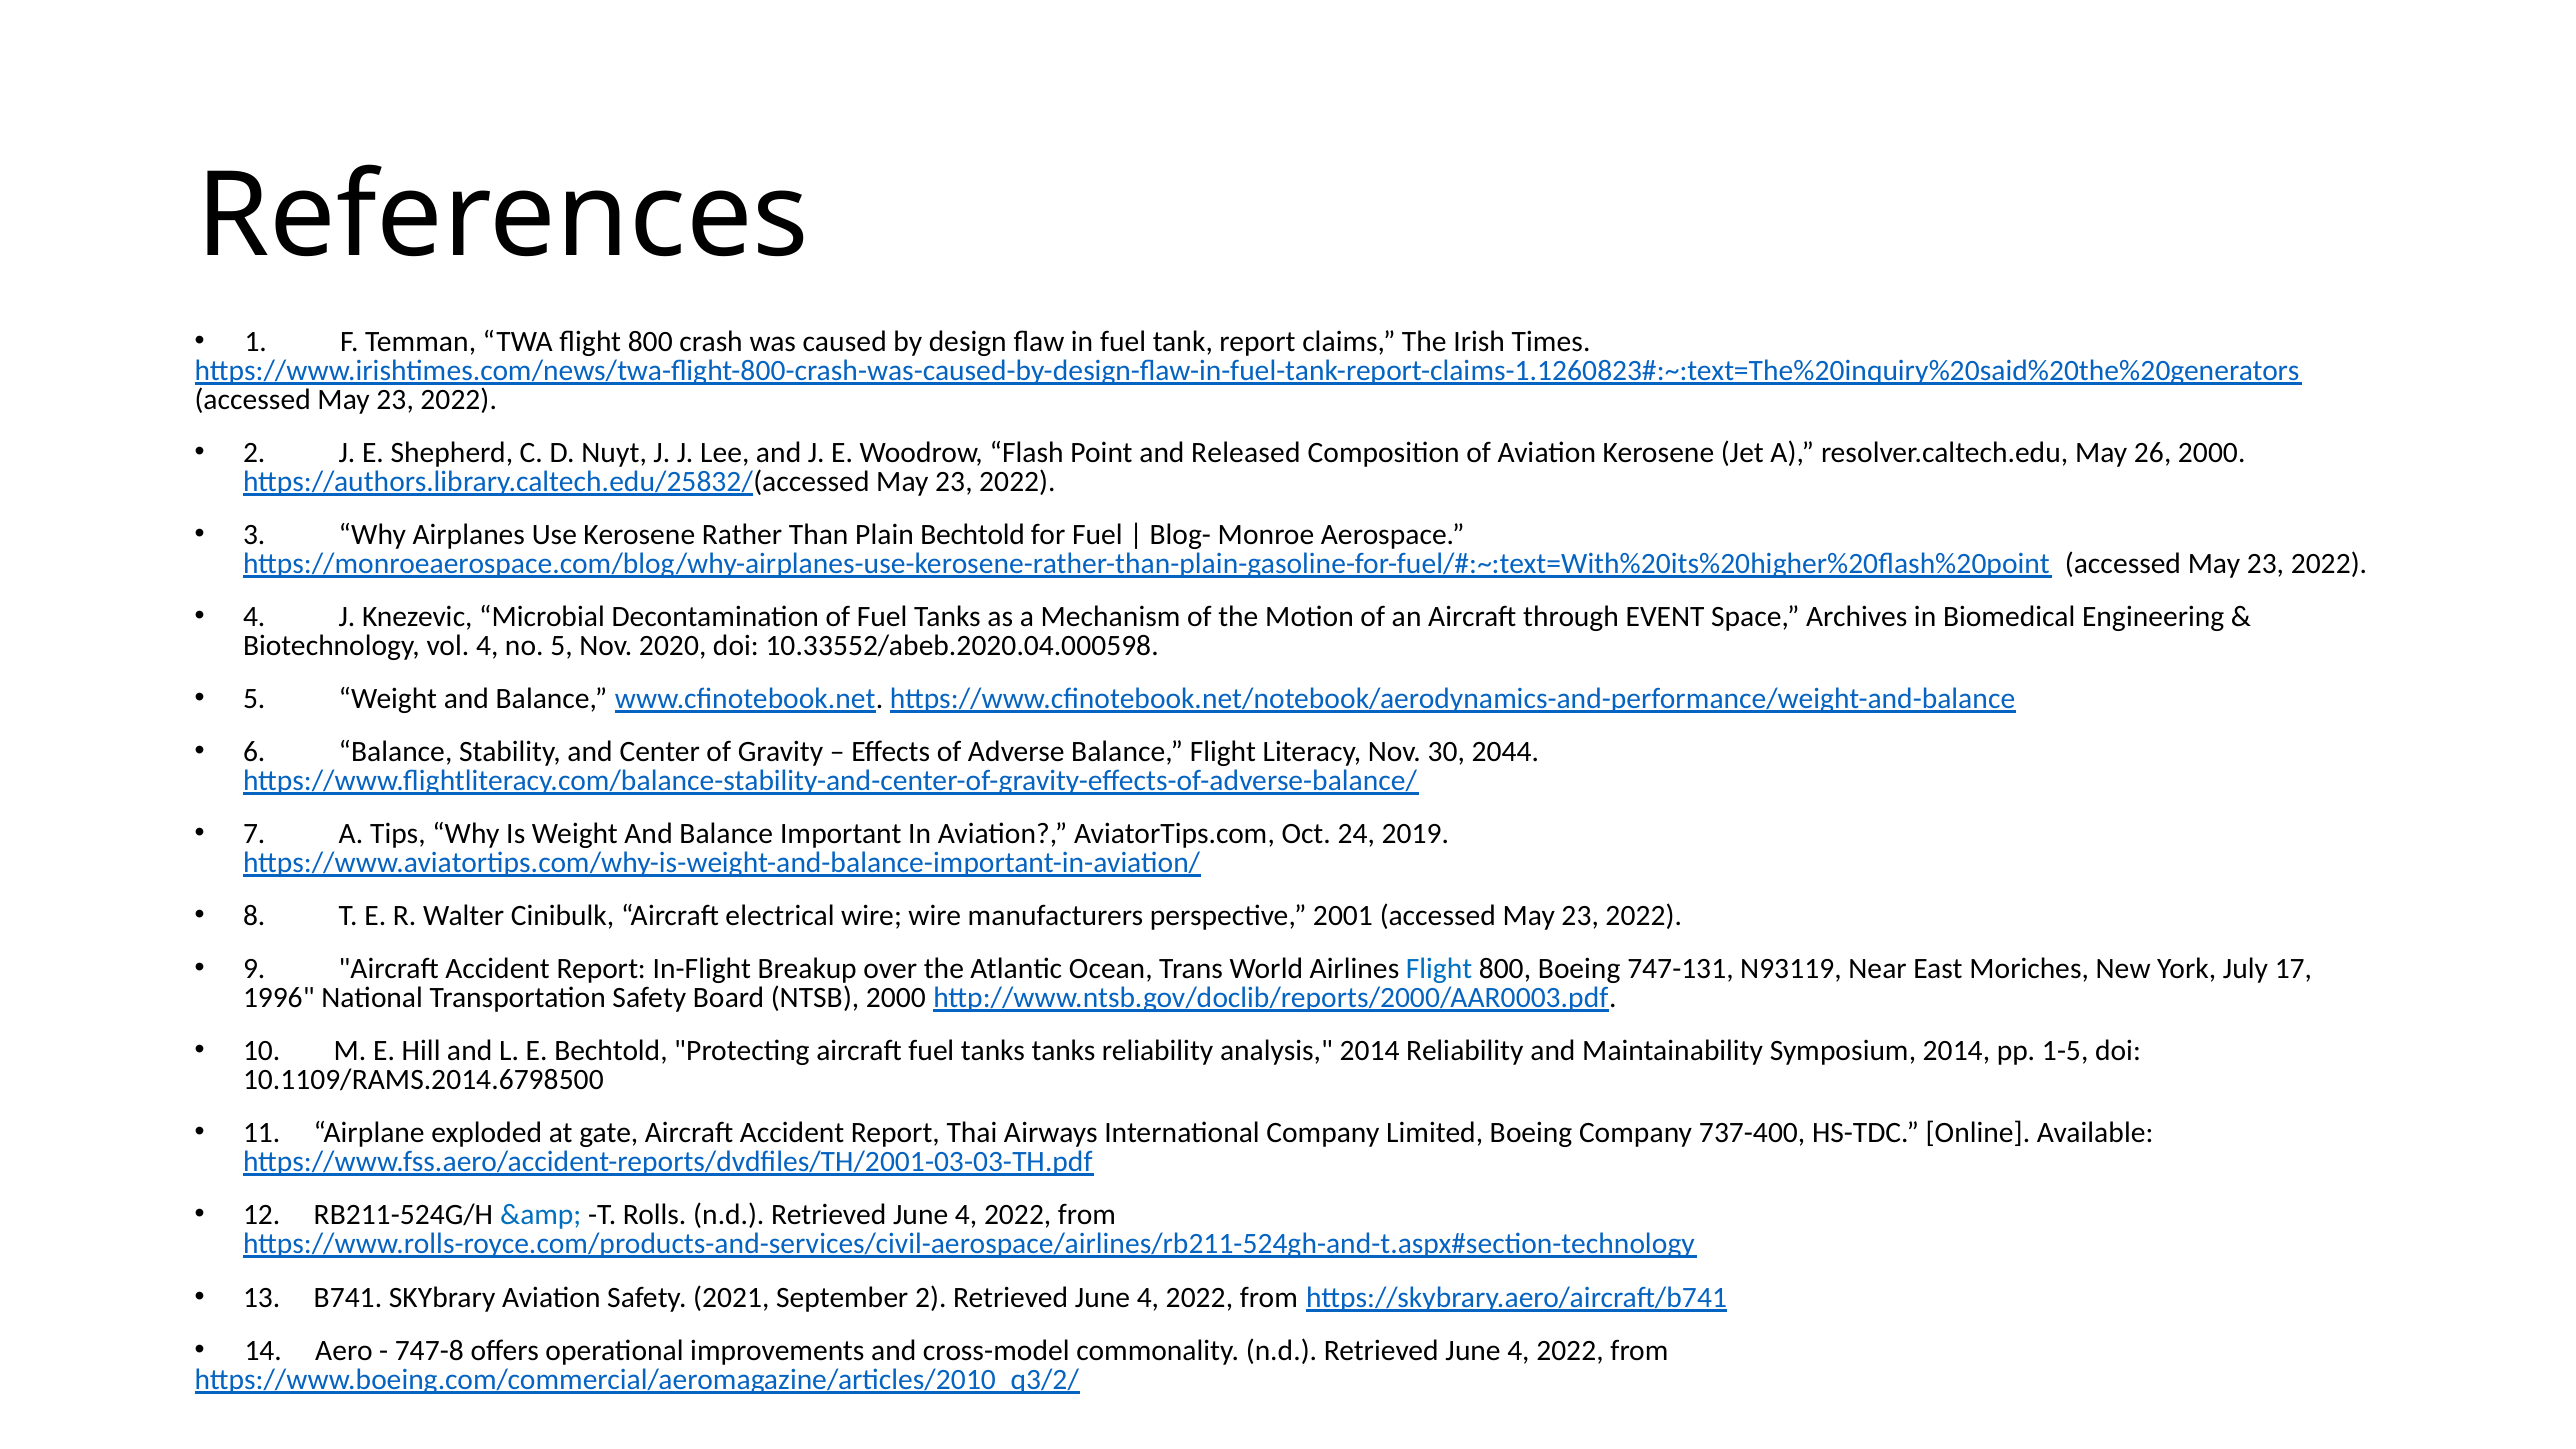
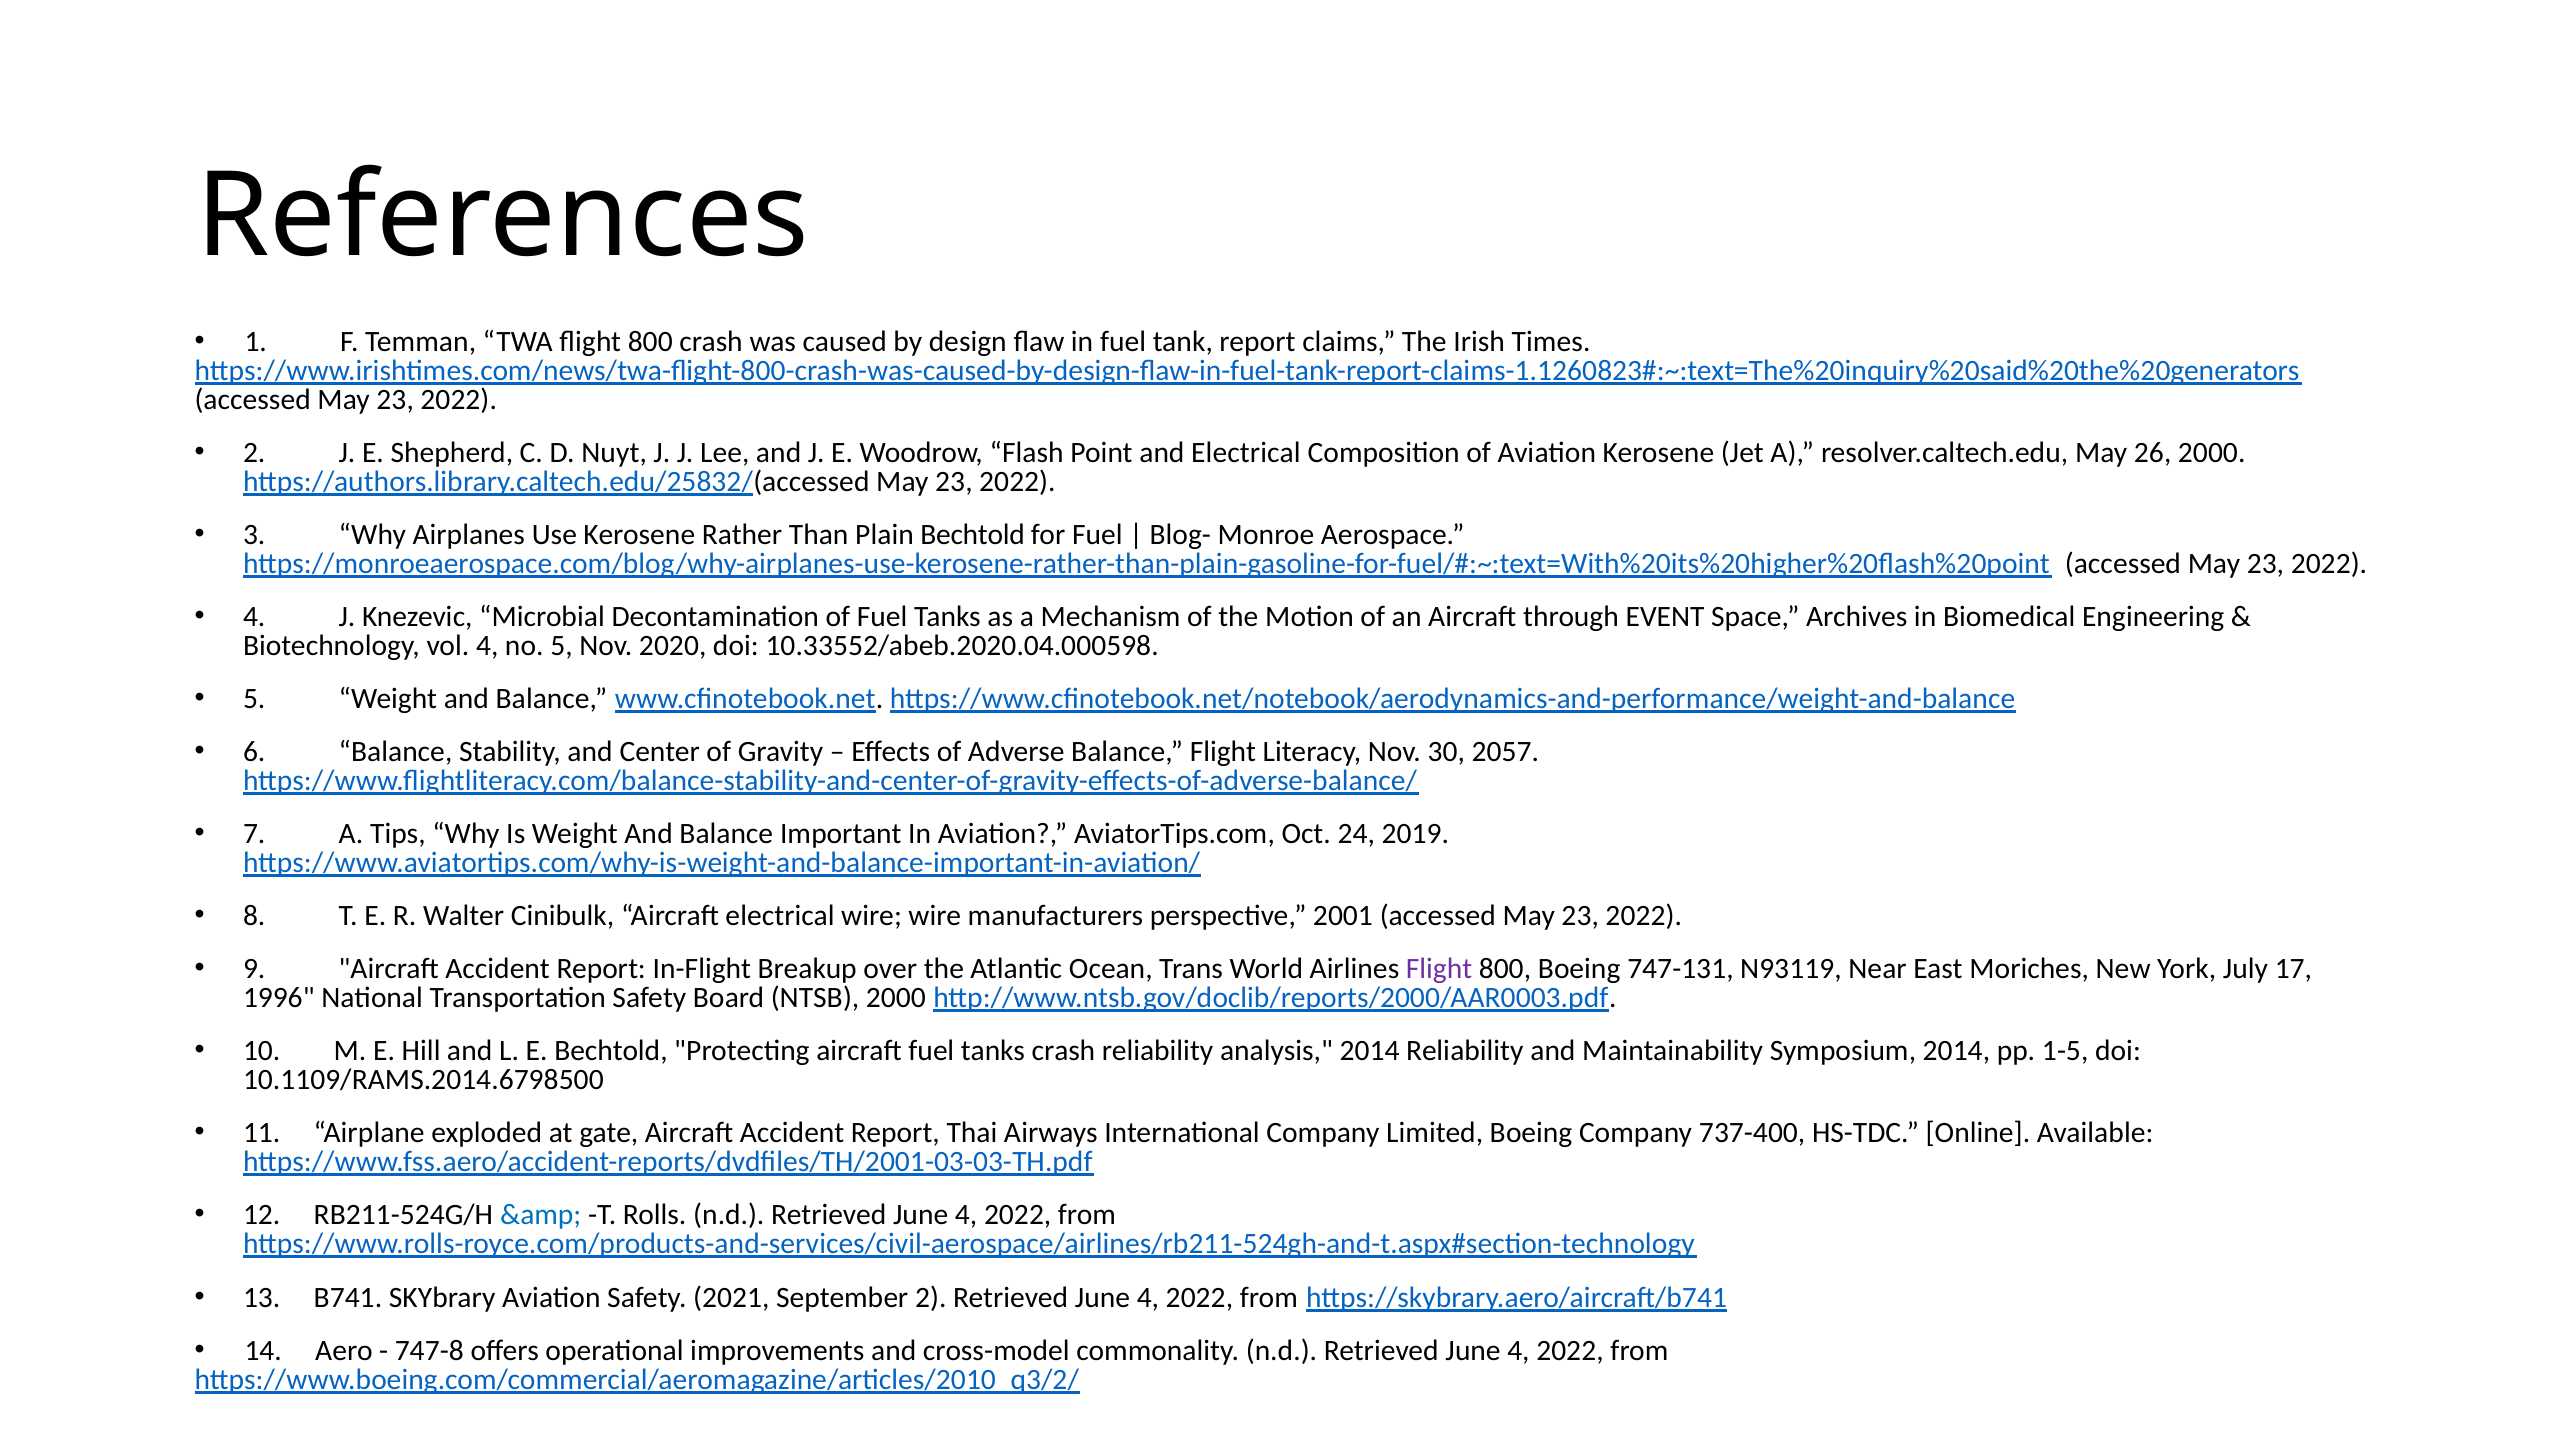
and Released: Released -> Electrical
2044: 2044 -> 2057
Flight at (1439, 969) colour: blue -> purple
tanks tanks: tanks -> crash
